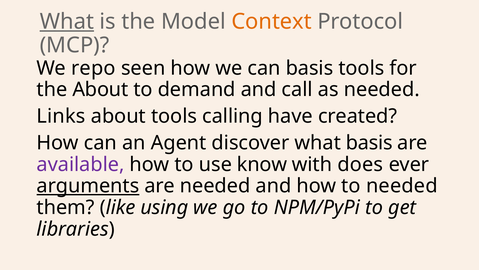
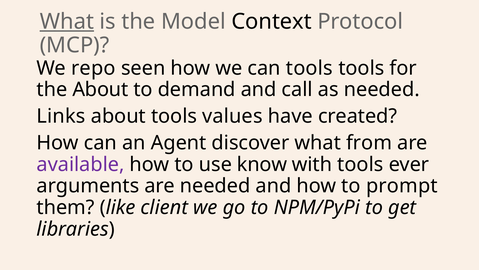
Context colour: orange -> black
can basis: basis -> tools
calling: calling -> values
what basis: basis -> from
with does: does -> tools
arguments underline: present -> none
to needed: needed -> prompt
using: using -> client
